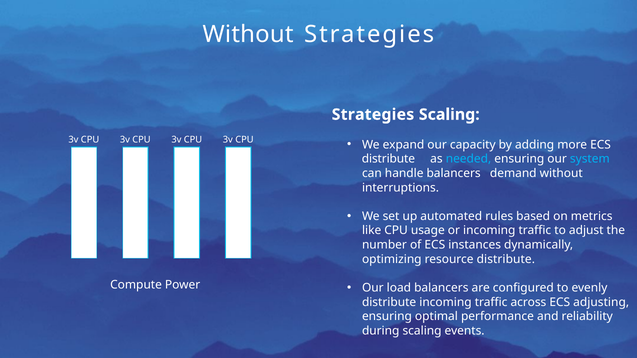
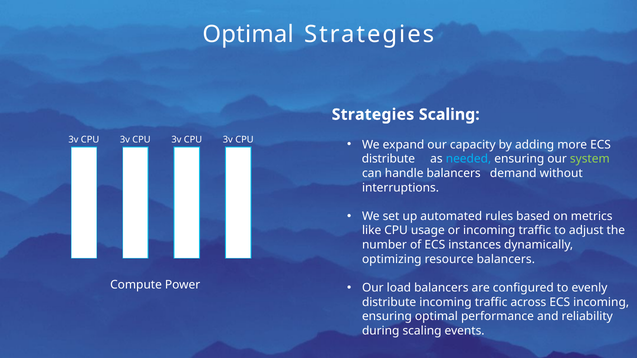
Without at (248, 34): Without -> Optimal
system colour: light blue -> light green
resource distribute: distribute -> balancers
ECS adjusting: adjusting -> incoming
